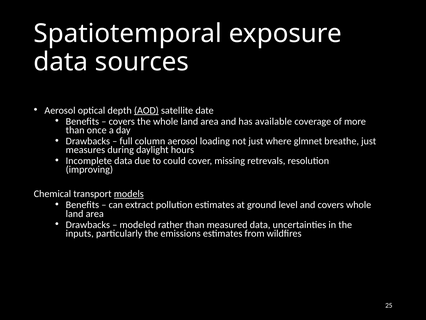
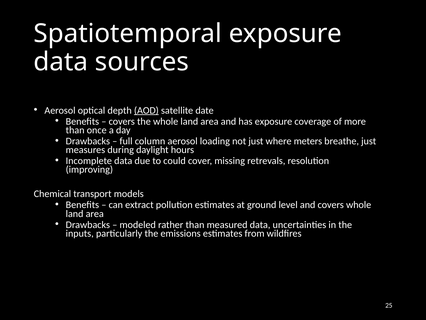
has available: available -> exposure
glmnet: glmnet -> meters
models underline: present -> none
